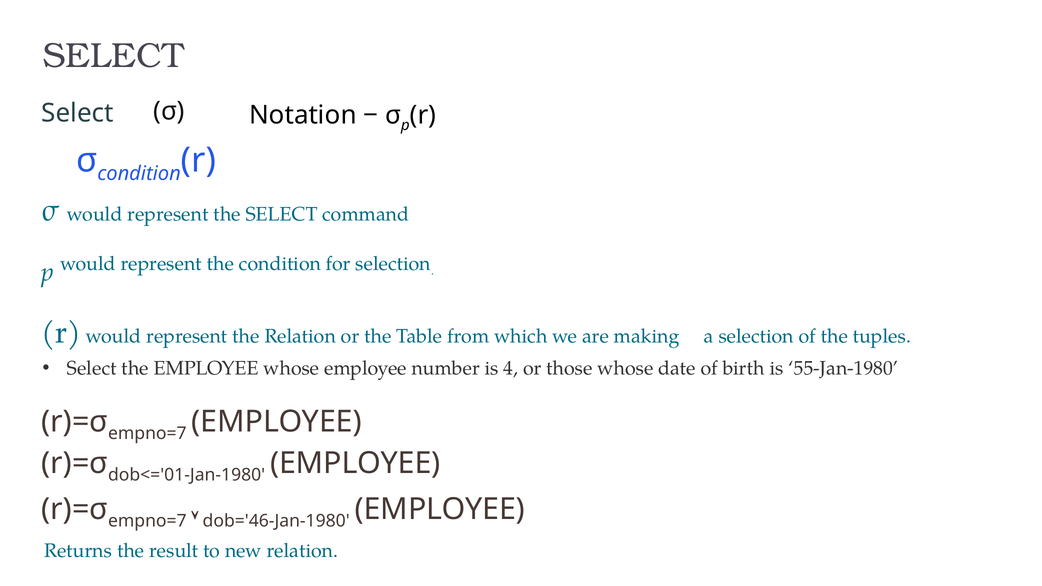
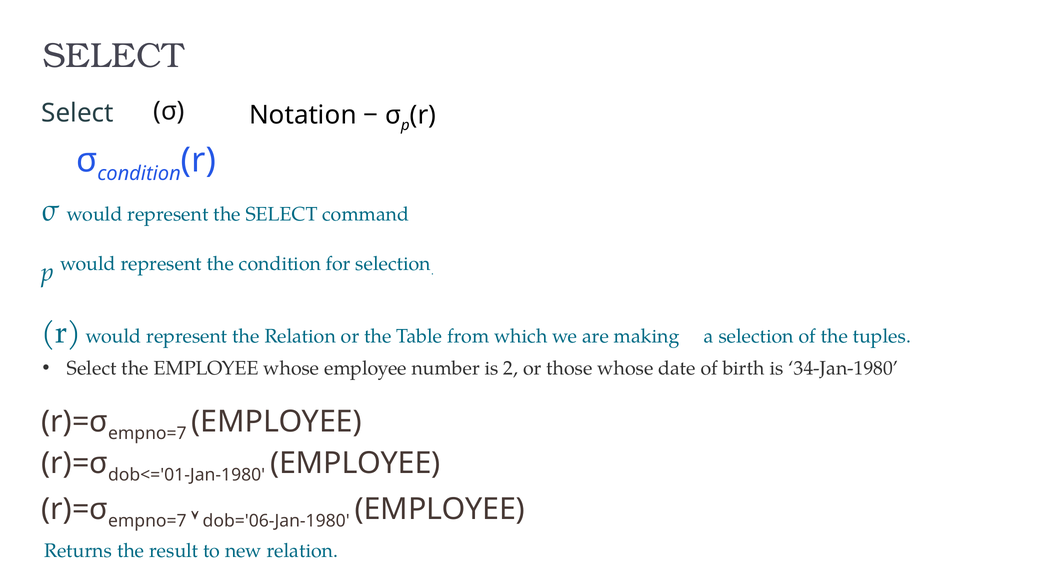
4: 4 -> 2
55-Jan-1980: 55-Jan-1980 -> 34-Jan-1980
dob='46-Jan-1980: dob='46-Jan-1980 -> dob='06-Jan-1980
